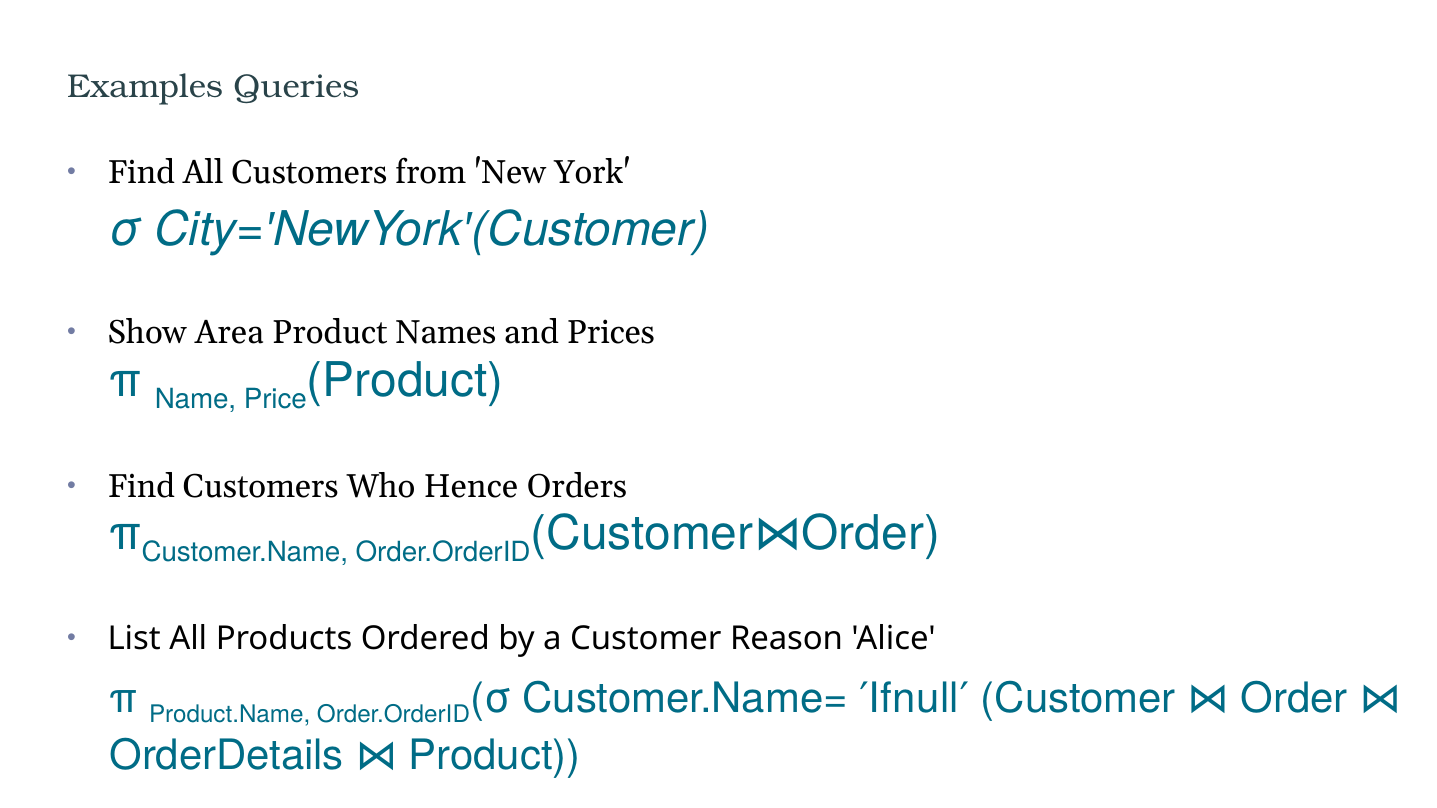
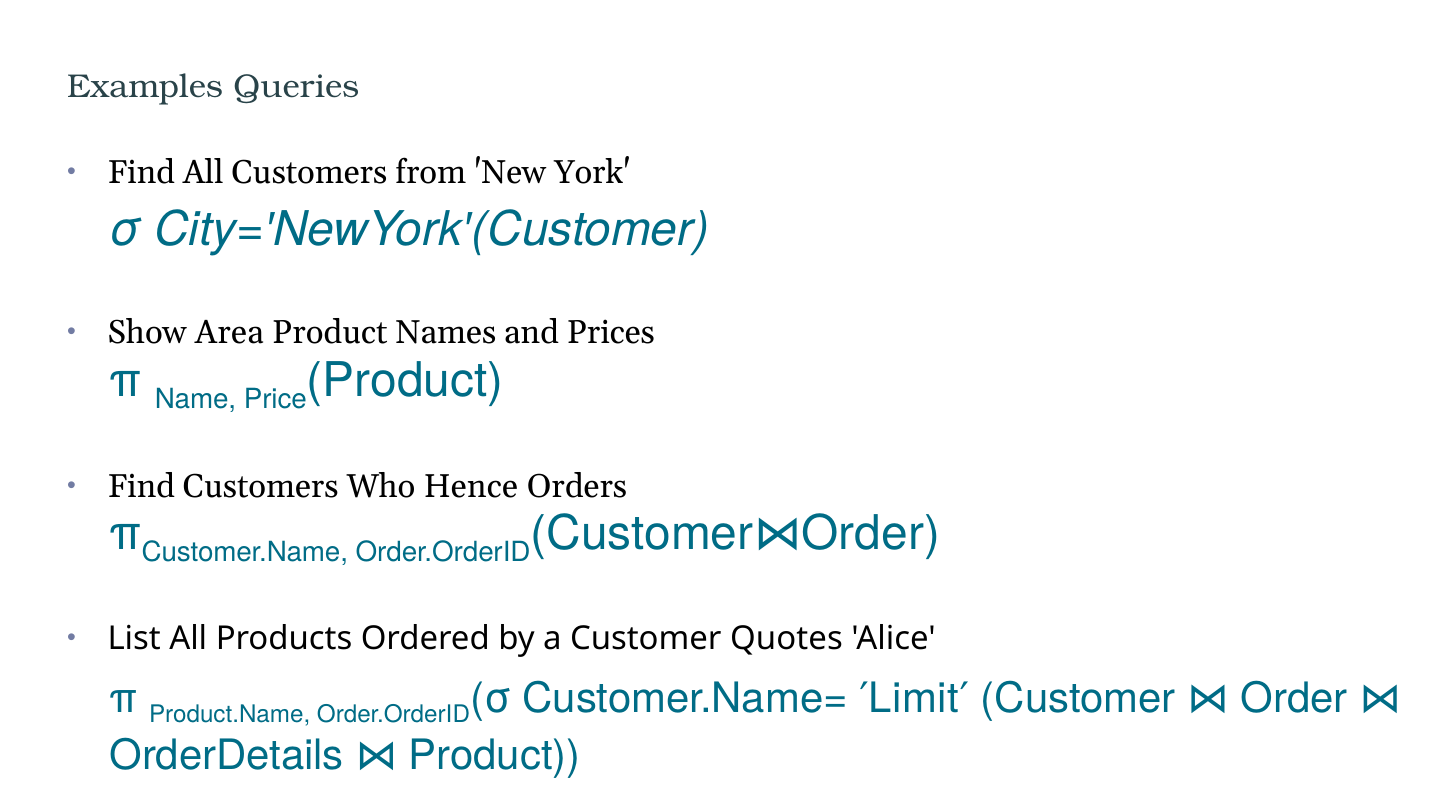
Reason: Reason -> Quotes
Ifnull: Ifnull -> Limit
